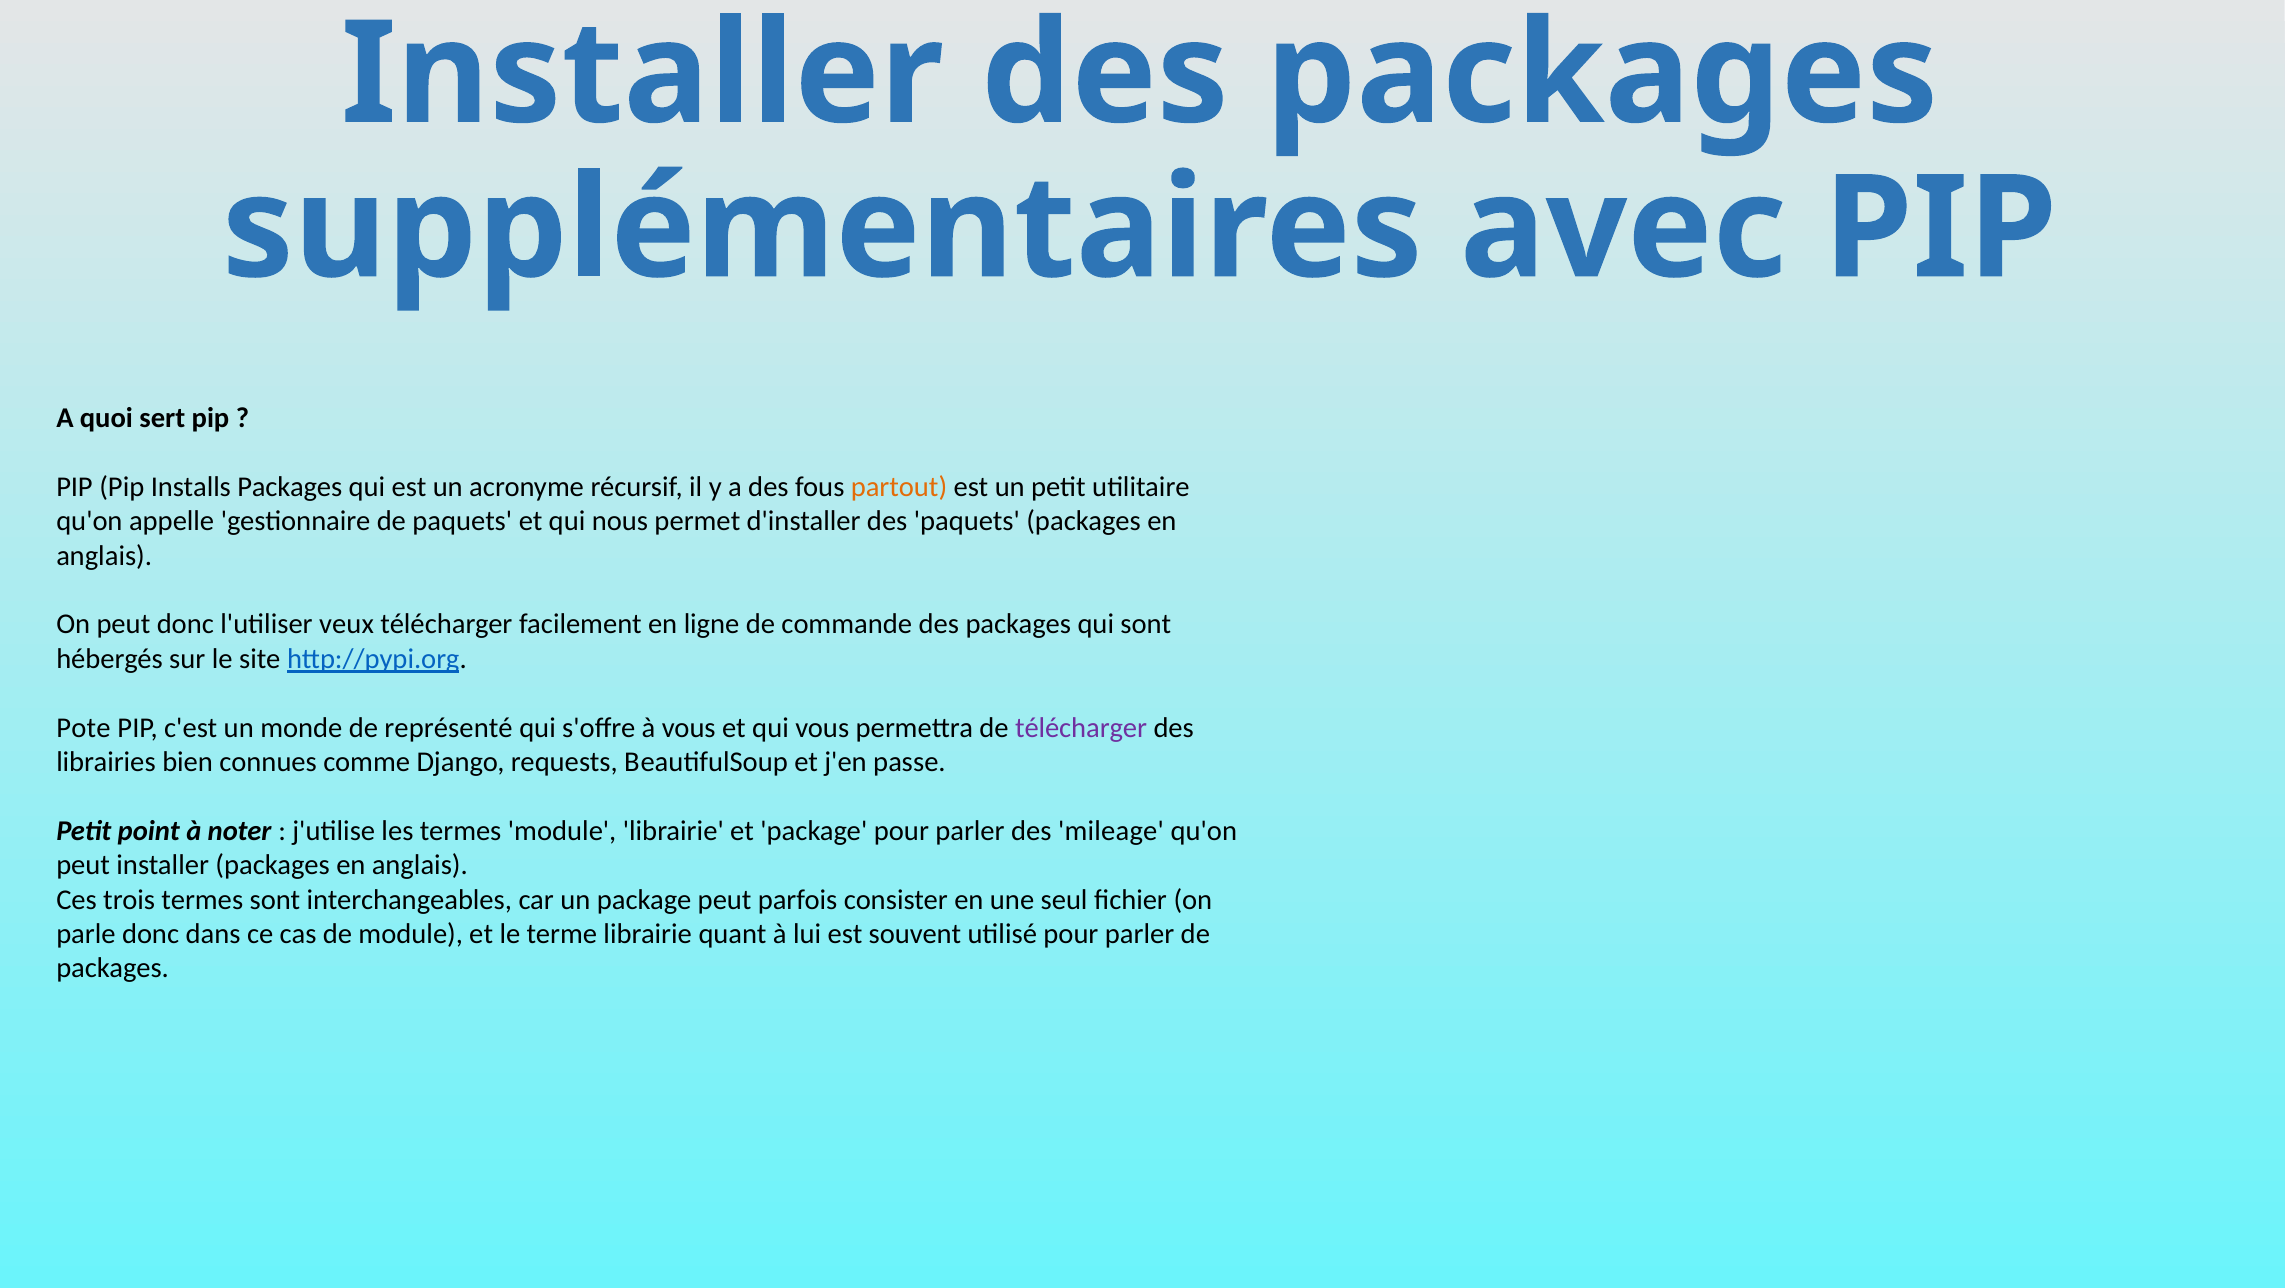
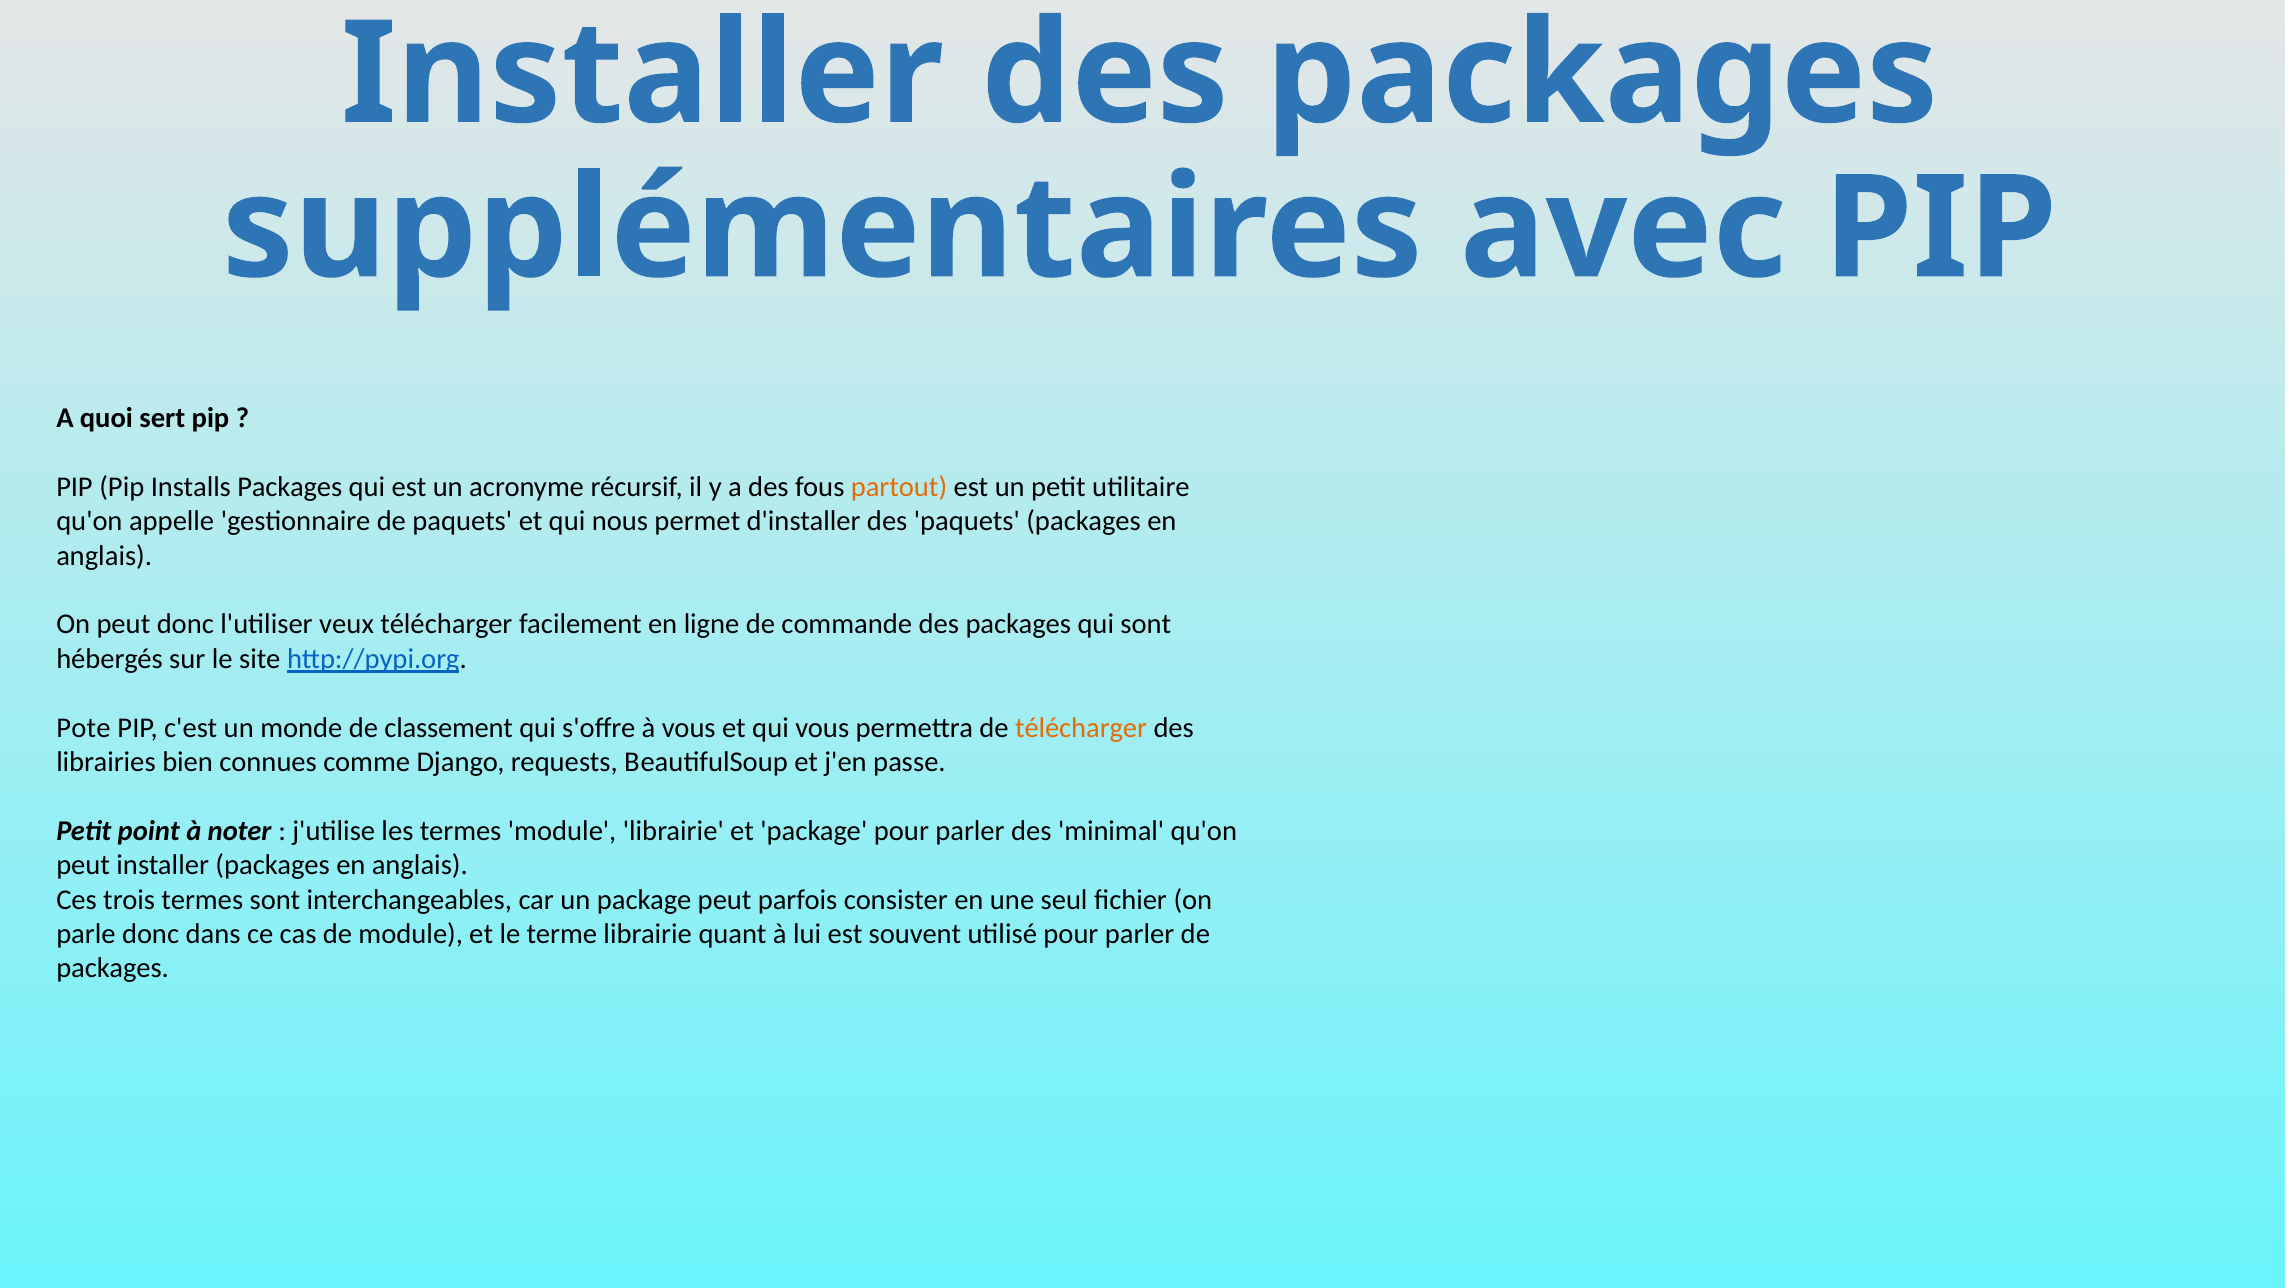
représenté: représenté -> classement
télécharger at (1081, 728) colour: purple -> orange
mileage: mileage -> minimal
